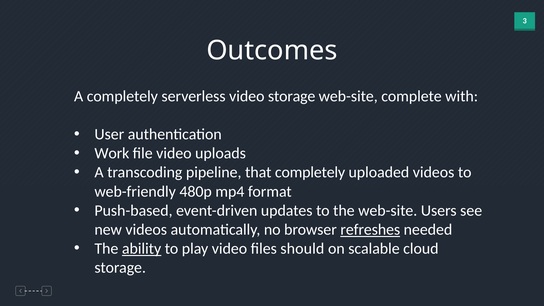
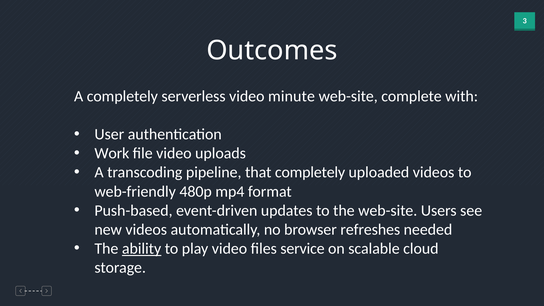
video storage: storage -> minute
refreshes underline: present -> none
should: should -> service
